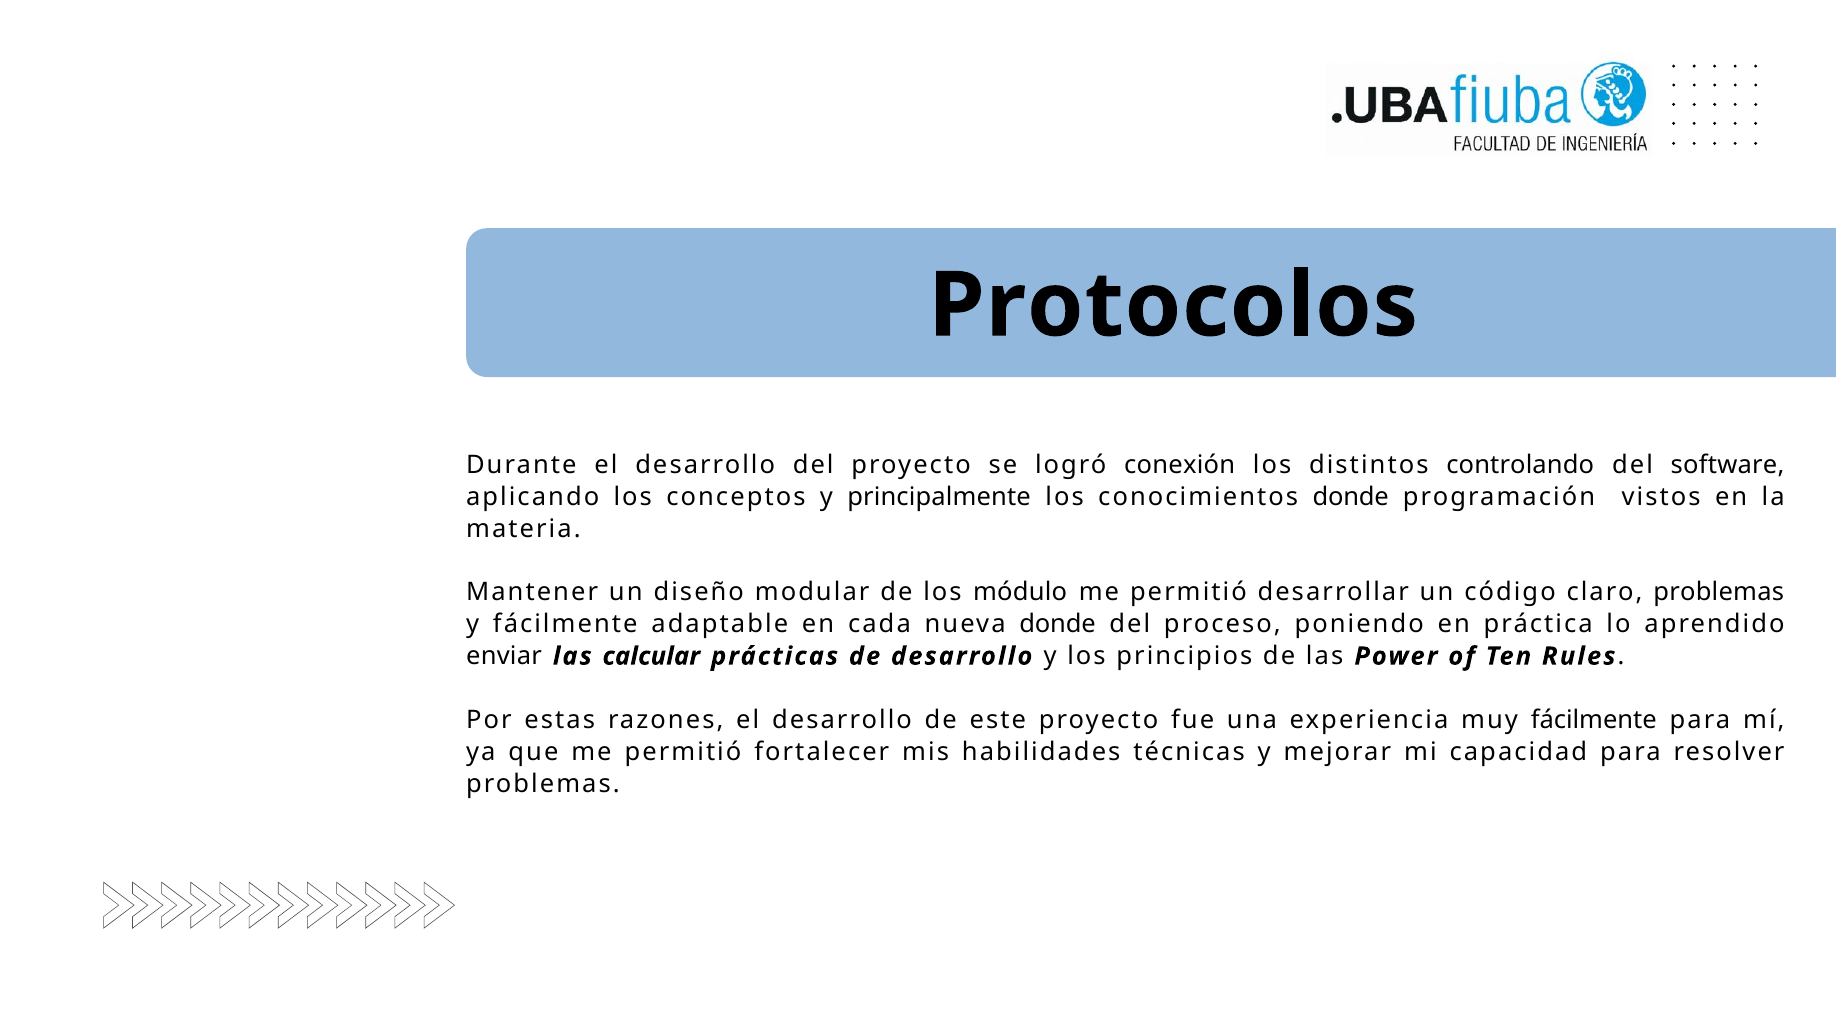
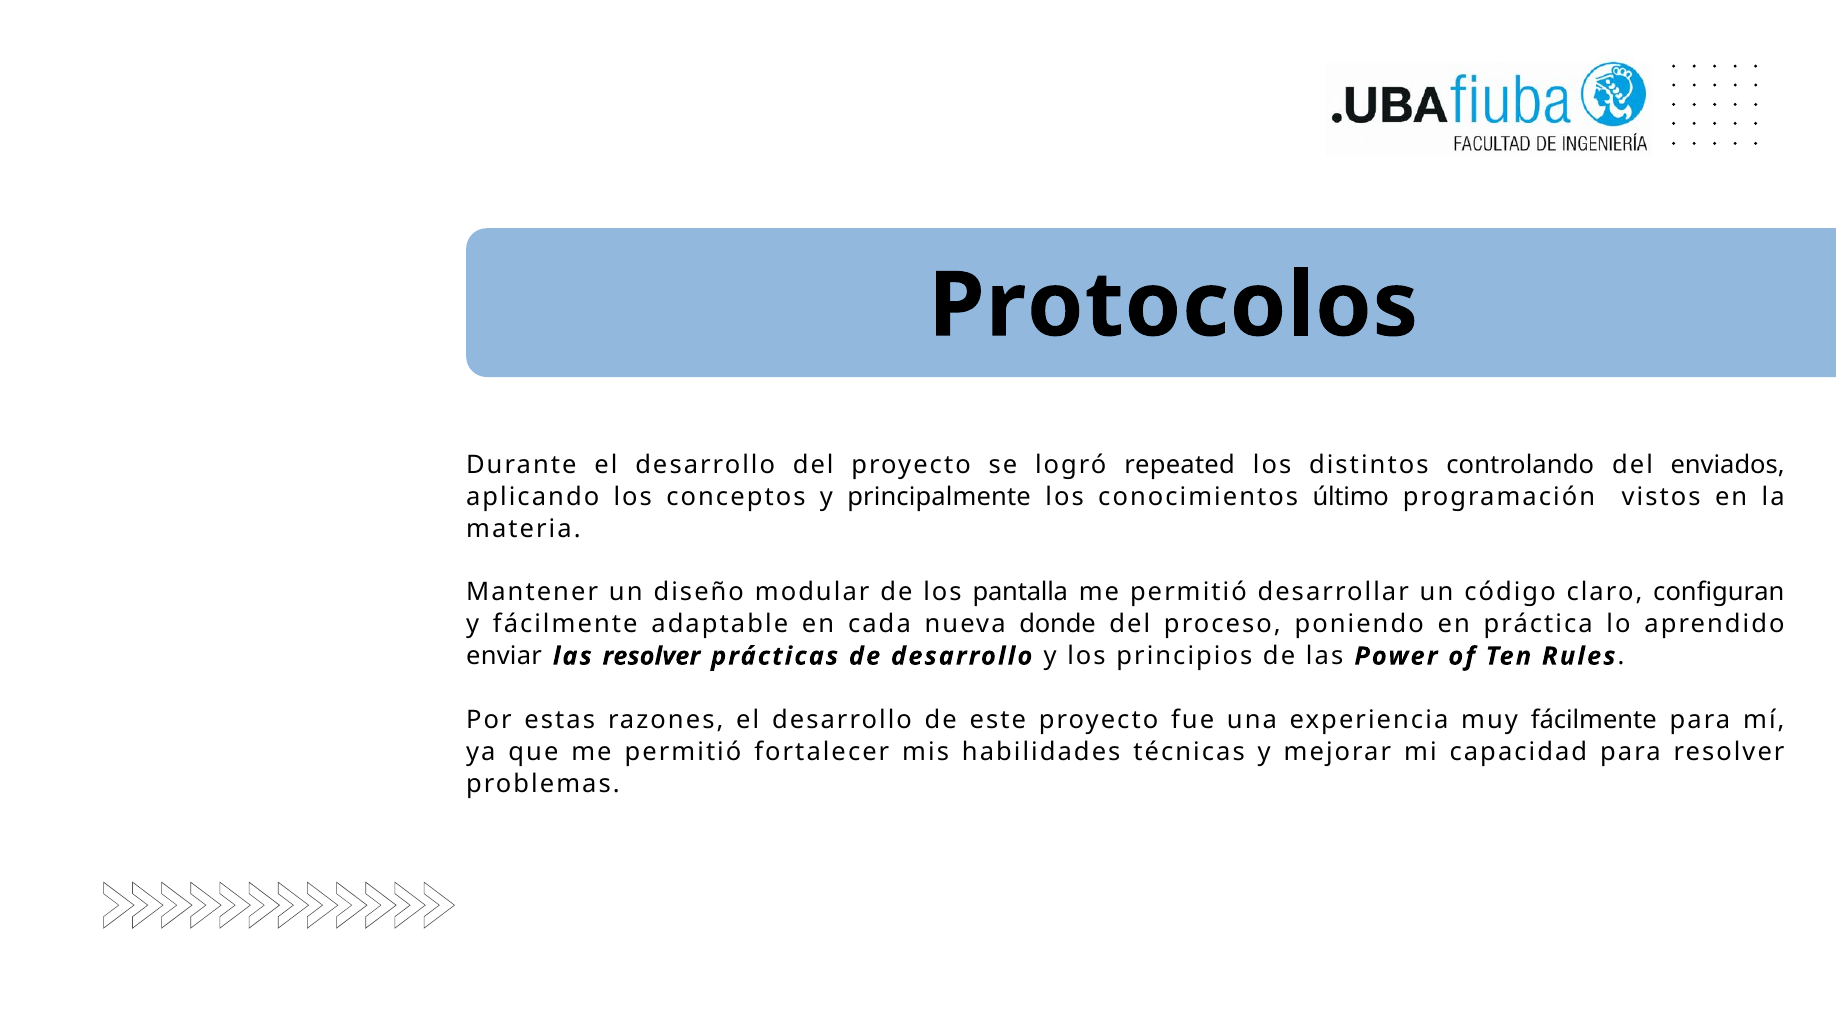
conexión: conexión -> repeated
software: software -> enviados
conocimientos donde: donde -> último
módulo: módulo -> pantalla
claro problemas: problemas -> configuran
las calcular: calcular -> resolver
